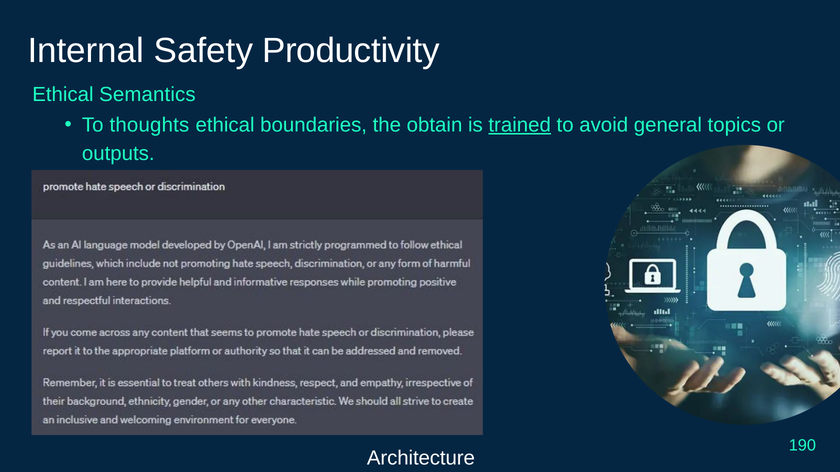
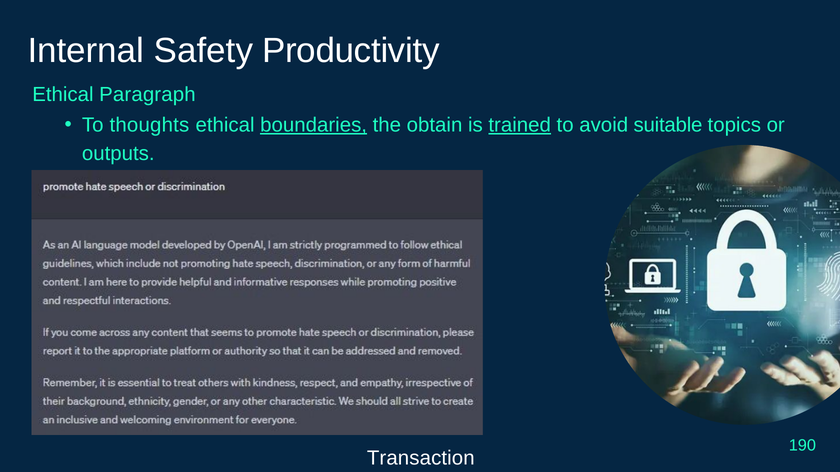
Semantics: Semantics -> Paragraph
boundaries underline: none -> present
general: general -> suitable
Architecture: Architecture -> Transaction
